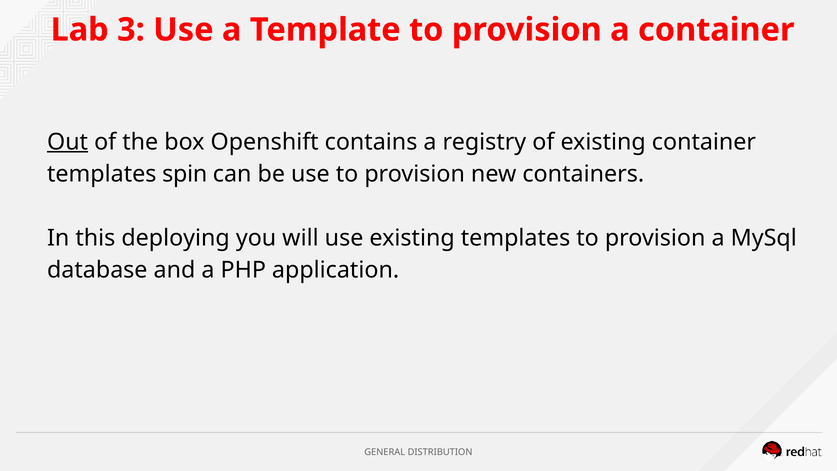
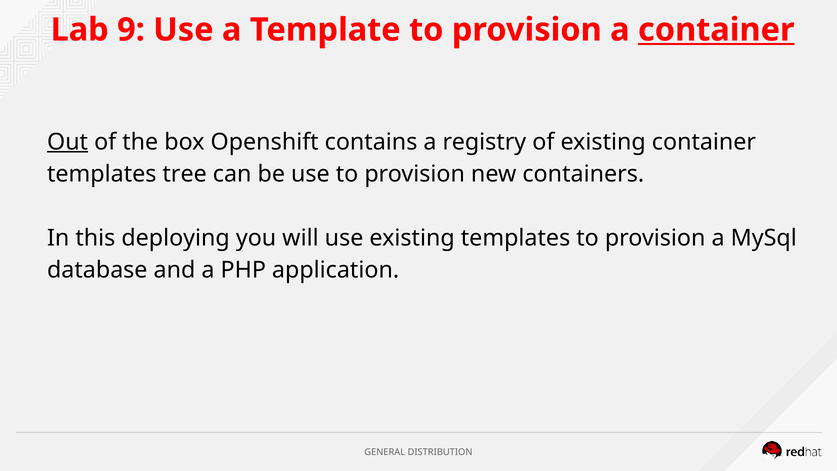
3: 3 -> 9
container at (716, 30) underline: none -> present
spin: spin -> tree
